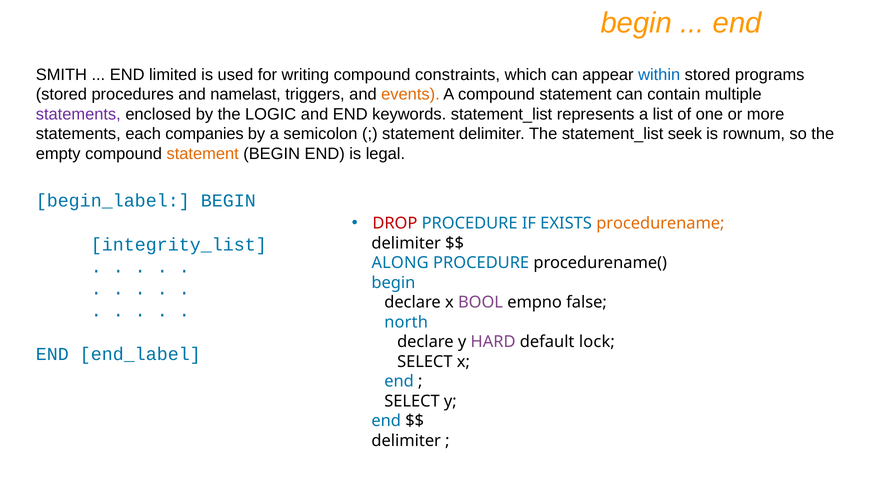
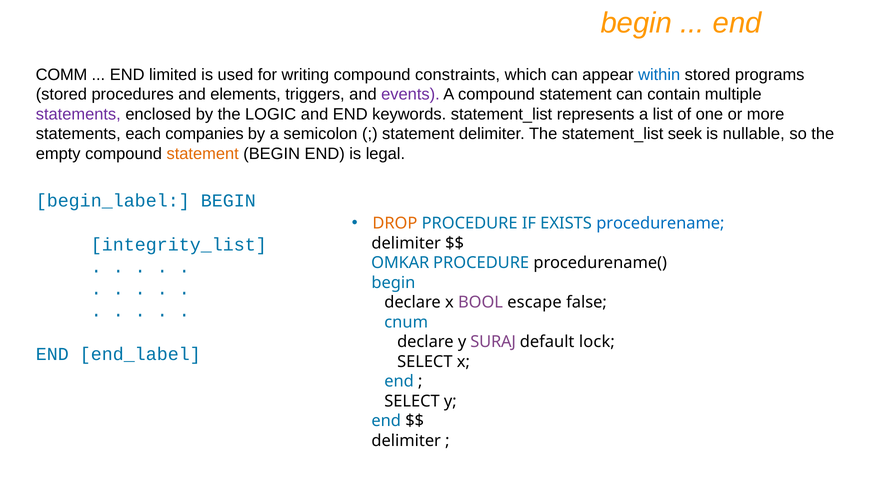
SMITH: SMITH -> COMM
namelast: namelast -> elements
events colour: orange -> purple
rownum: rownum -> nullable
DROP colour: red -> orange
procedurename colour: orange -> blue
ALONG: ALONG -> OMKAR
empno: empno -> escape
north: north -> cnum
HARD: HARD -> SURAJ
